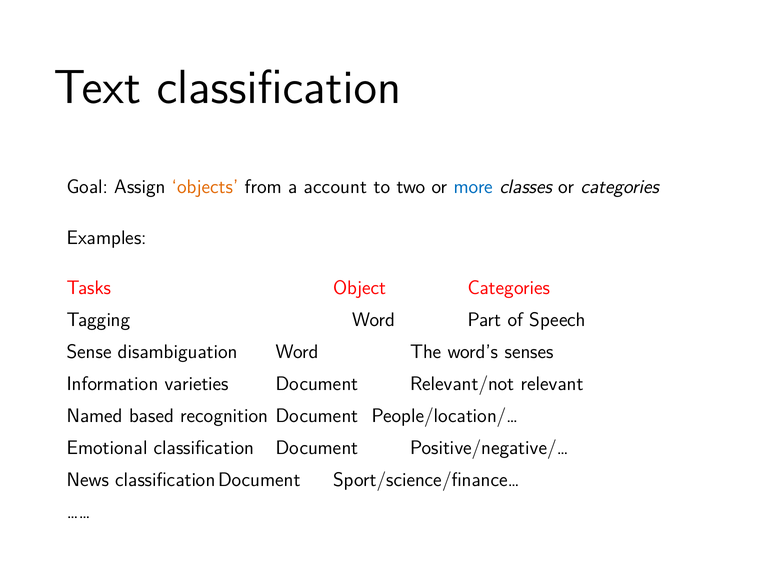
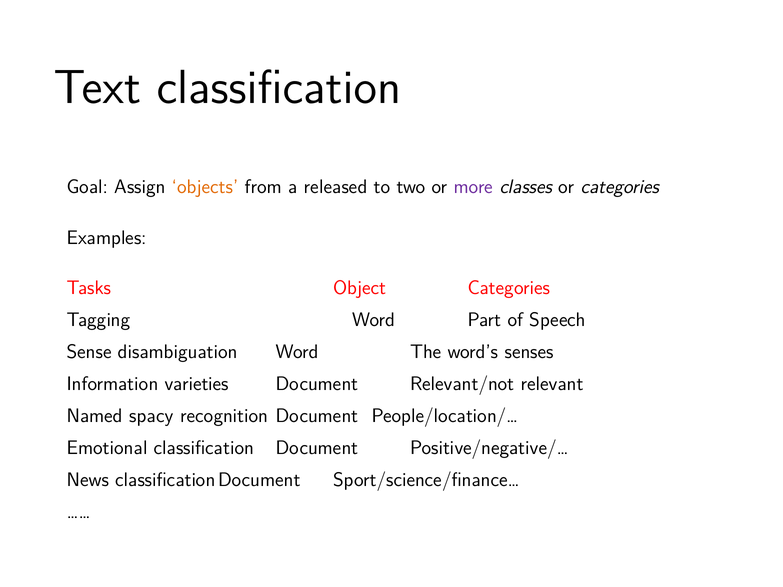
account: account -> released
more colour: blue -> purple
based: based -> spacy
